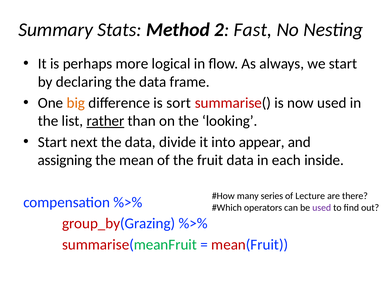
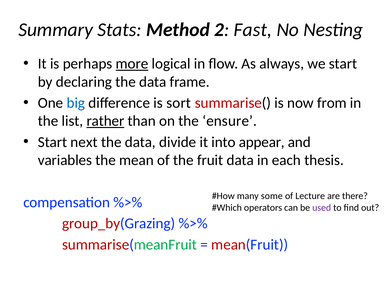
more underline: none -> present
big colour: orange -> blue
now used: used -> from
looking: looking -> ensure
assigning: assigning -> variables
inside: inside -> thesis
series: series -> some
